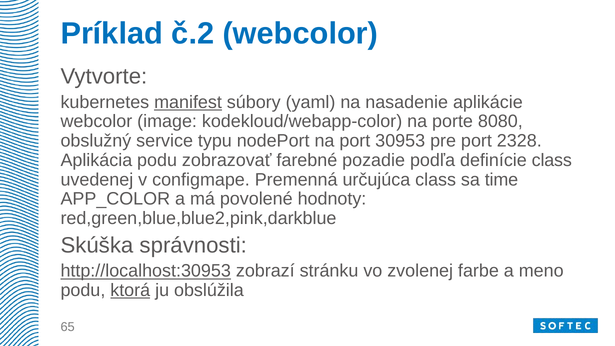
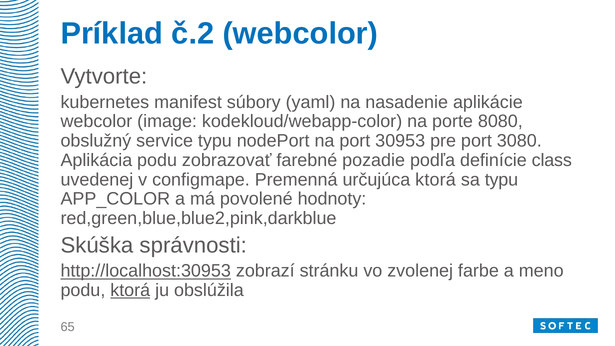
manifest underline: present -> none
2328: 2328 -> 3080
určujúca class: class -> ktorá
sa time: time -> typu
